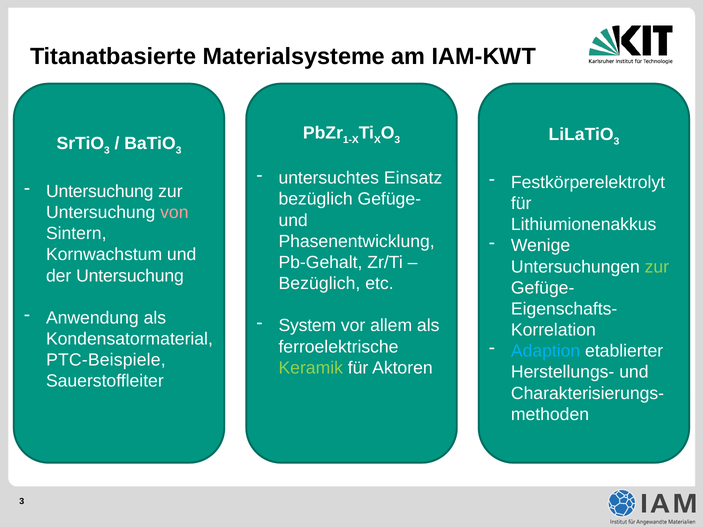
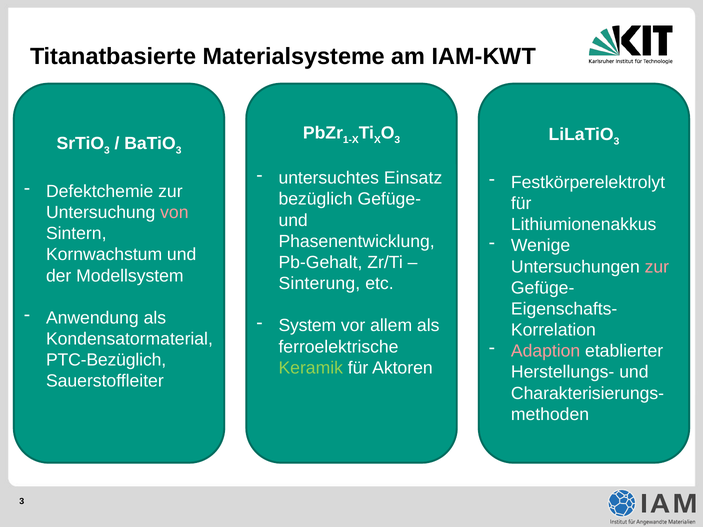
Untersuchung at (100, 192): Untersuchung -> Defektchemie
zur at (657, 267) colour: light green -> pink
der Untersuchung: Untersuchung -> Modellsystem
Bezüglich at (319, 284): Bezüglich -> Sinterung
Adaption colour: light blue -> pink
PTC-Beispiele: PTC-Beispiele -> PTC-Bezüglich
